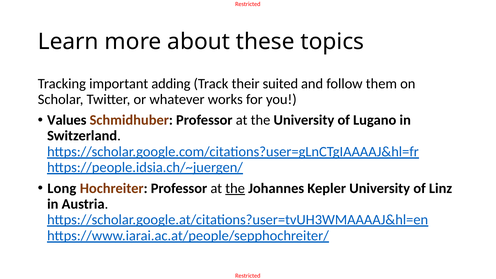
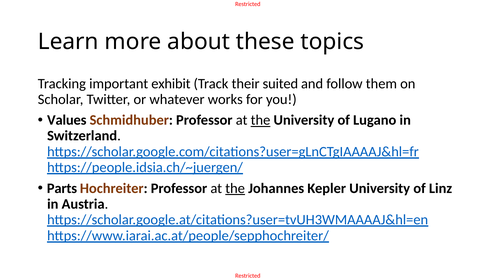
adding: adding -> exhibit
the at (260, 120) underline: none -> present
Long: Long -> Parts
